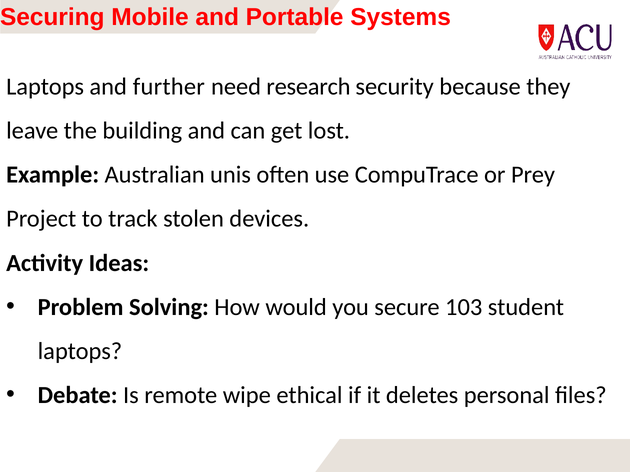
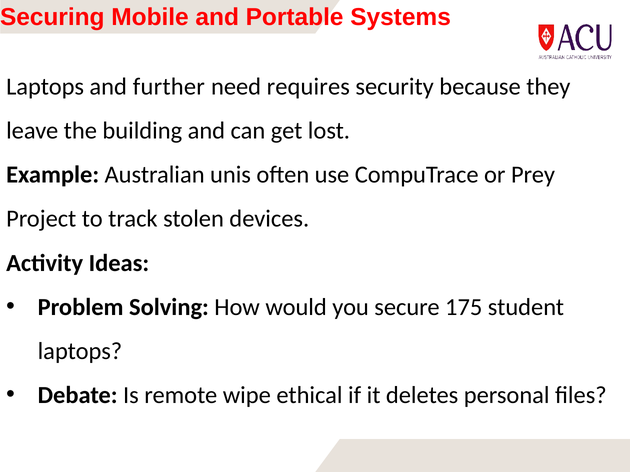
research: research -> requires
103: 103 -> 175
